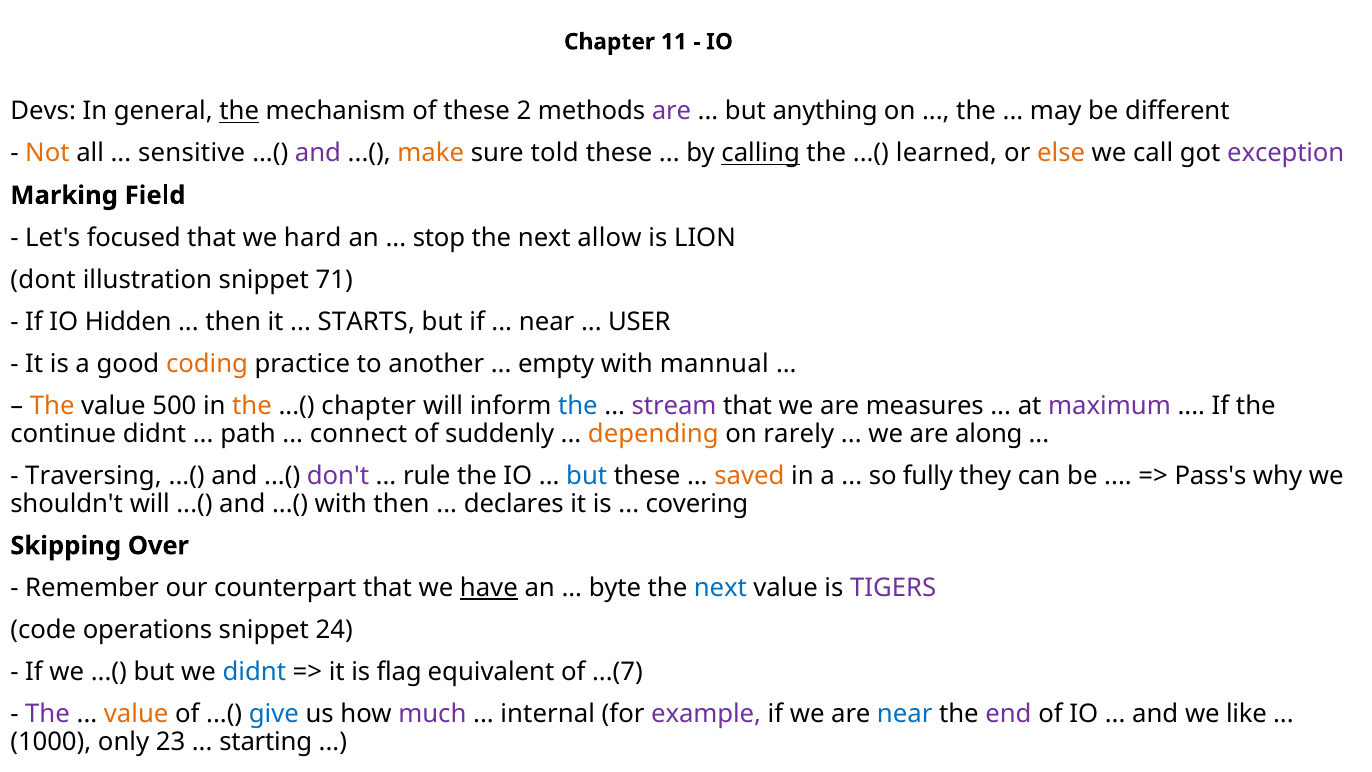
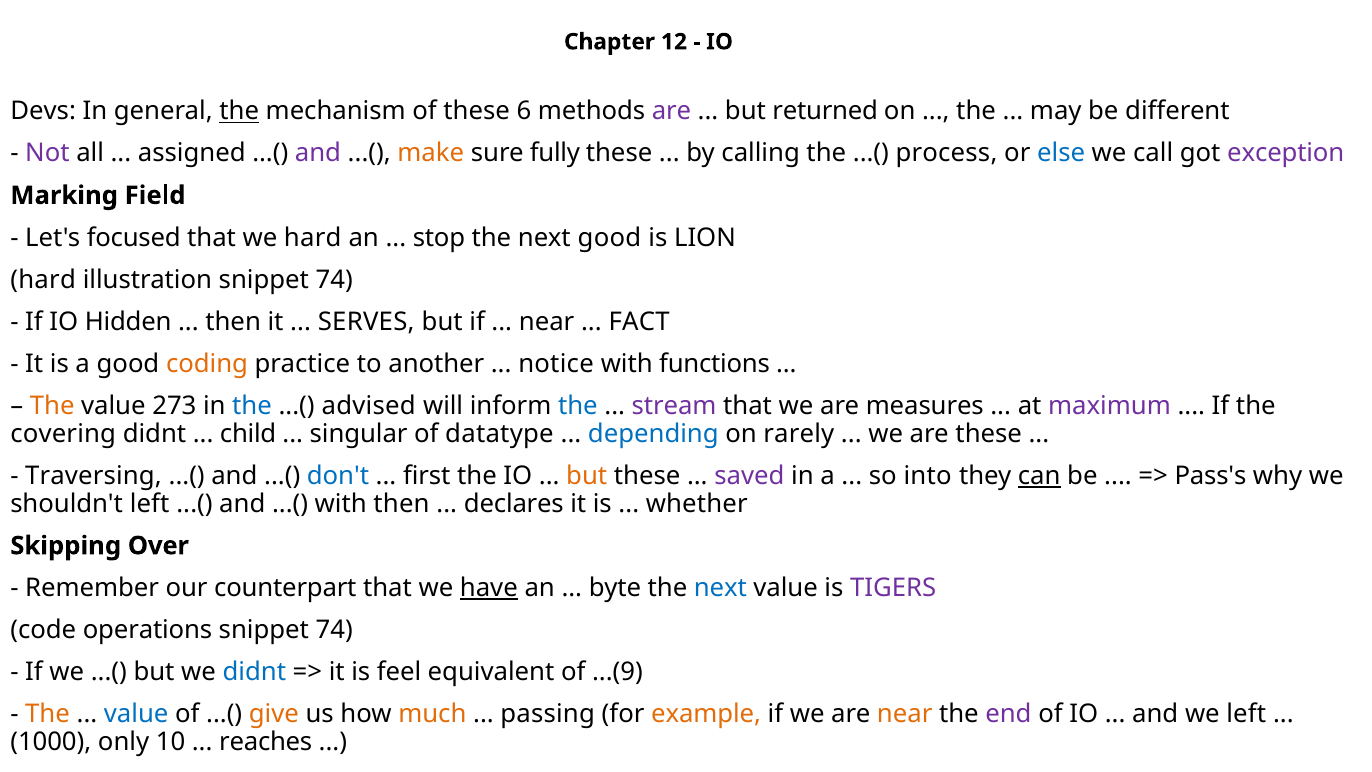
11: 11 -> 12
2: 2 -> 6
anything: anything -> returned
Not colour: orange -> purple
sensitive: sensitive -> assigned
told: told -> fully
calling underline: present -> none
learned: learned -> process
else colour: orange -> blue
next allow: allow -> good
dont at (43, 280): dont -> hard
illustration snippet 71: 71 -> 74
STARTS: STARTS -> SERVES
USER: USER -> FACT
empty: empty -> notice
mannual: mannual -> functions
500: 500 -> 273
the at (252, 406) colour: orange -> blue
chapter at (369, 406): chapter -> advised
continue: continue -> covering
path: path -> child
connect: connect -> singular
suddenly: suddenly -> datatype
depending colour: orange -> blue
are along: along -> these
don't colour: purple -> blue
rule: rule -> first
but at (587, 476) colour: blue -> orange
saved colour: orange -> purple
fully: fully -> into
can underline: none -> present
shouldn't will: will -> left
covering: covering -> whether
24 at (334, 630): 24 -> 74
flag: flag -> feel
...(7: ...(7 -> ...(9
The at (48, 714) colour: purple -> orange
value at (136, 714) colour: orange -> blue
give colour: blue -> orange
much colour: purple -> orange
internal: internal -> passing
example colour: purple -> orange
near at (905, 714) colour: blue -> orange
we like: like -> left
23: 23 -> 10
starting: starting -> reaches
